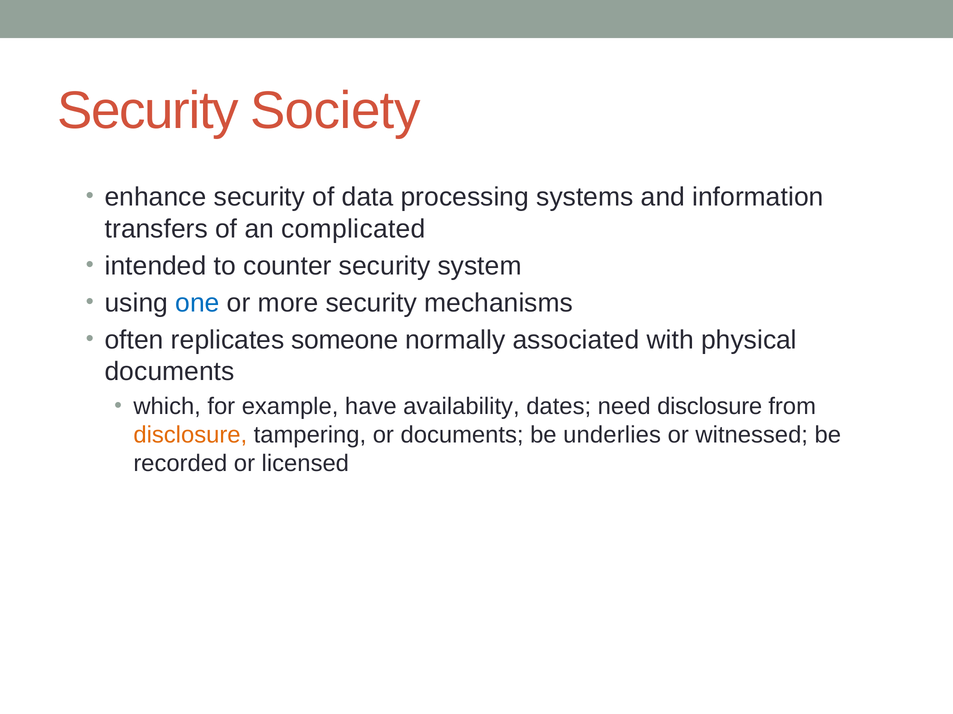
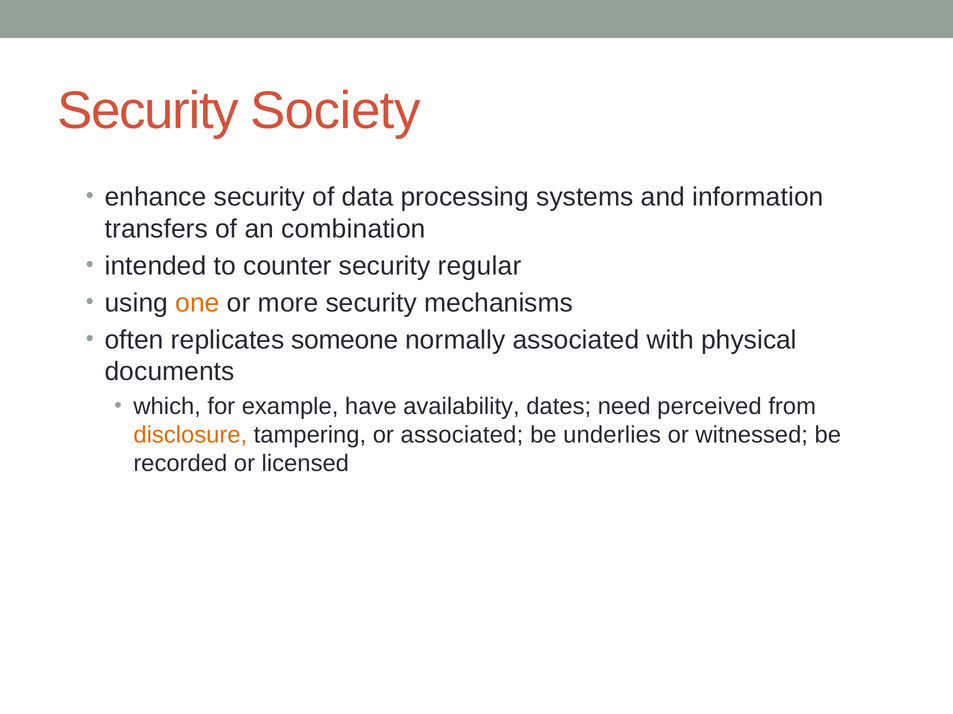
complicated: complicated -> combination
system: system -> regular
one colour: blue -> orange
need disclosure: disclosure -> perceived
or documents: documents -> associated
